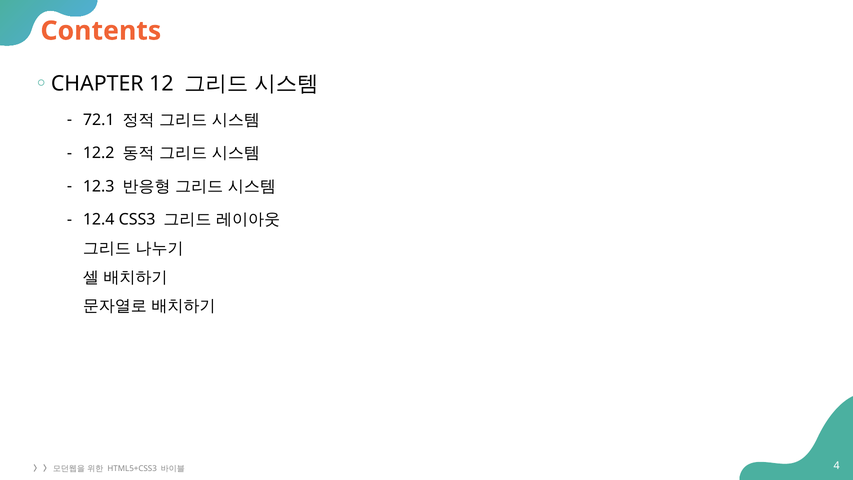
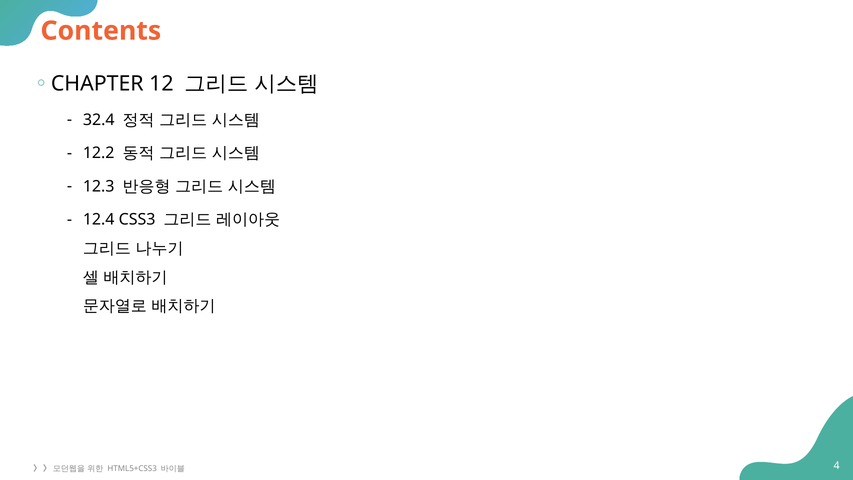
72.1: 72.1 -> 32.4
